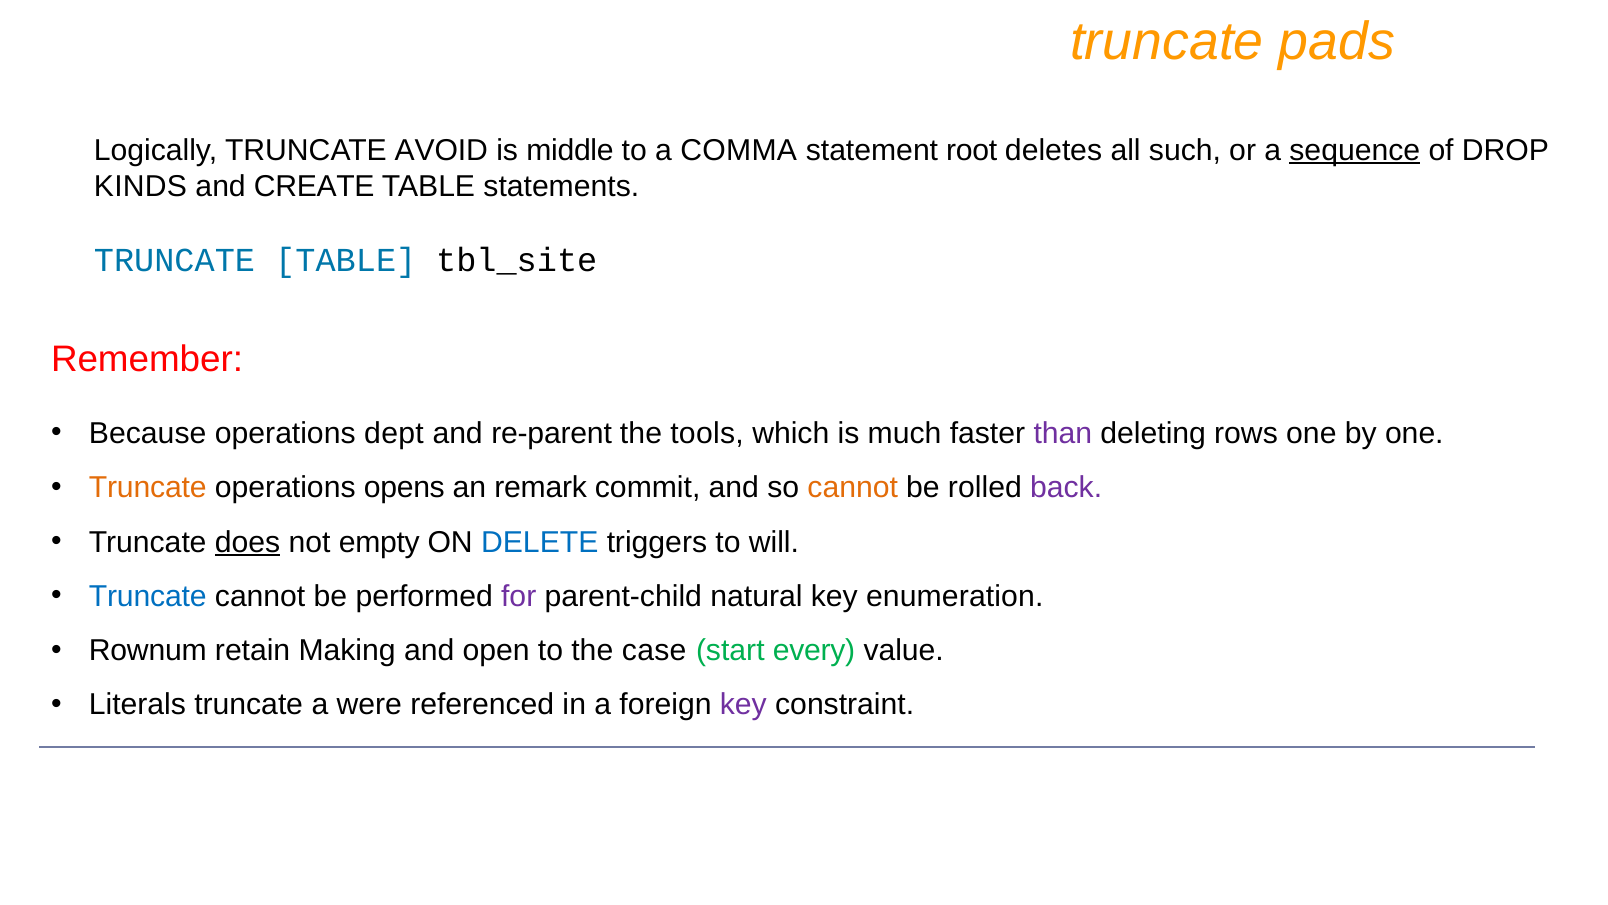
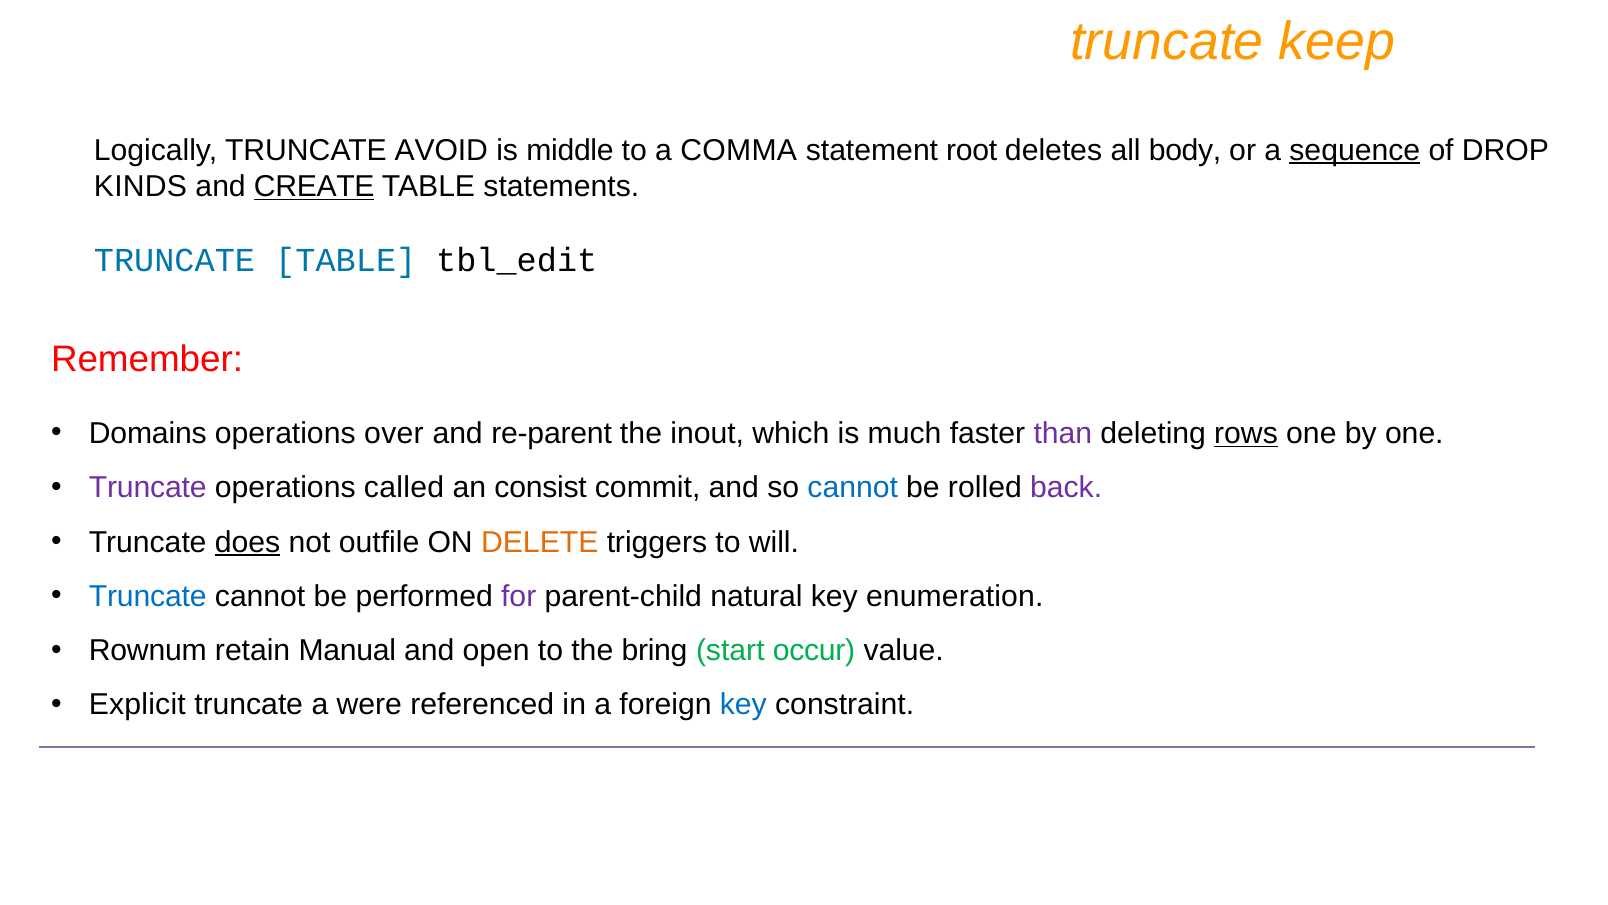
pads: pads -> keep
such: such -> body
CREATE underline: none -> present
tbl_site: tbl_site -> tbl_edit
Because: Because -> Domains
dept: dept -> over
tools: tools -> inout
rows underline: none -> present
Truncate at (148, 488) colour: orange -> purple
opens: opens -> called
remark: remark -> consist
cannot at (853, 488) colour: orange -> blue
empty: empty -> outfile
DELETE colour: blue -> orange
Making: Making -> Manual
case: case -> bring
every: every -> occur
Literals: Literals -> Explicit
key at (743, 705) colour: purple -> blue
